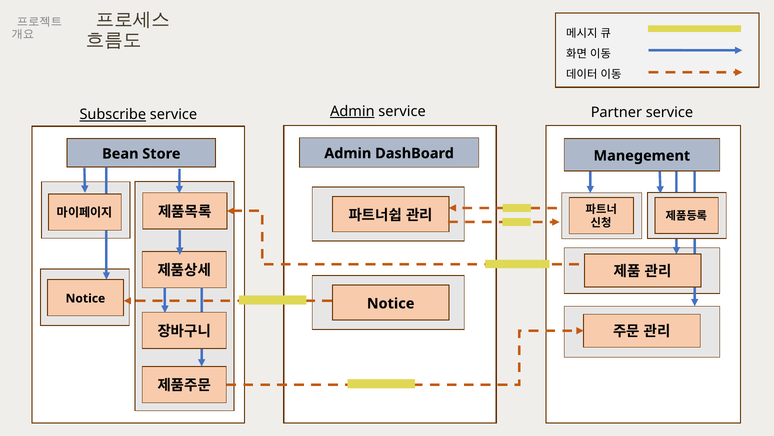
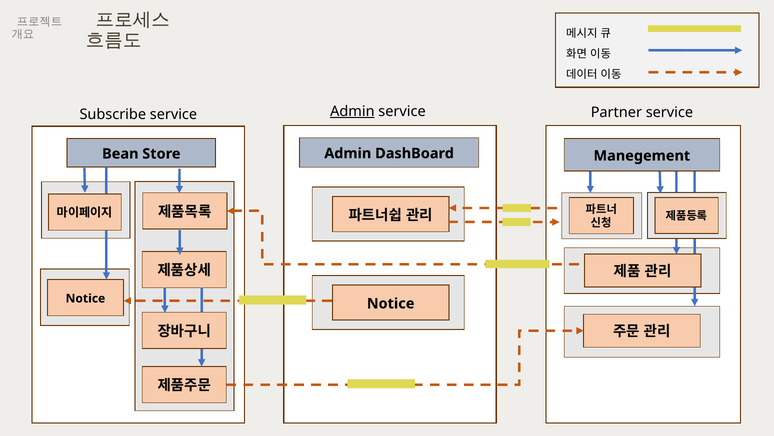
Subscribe underline: present -> none
